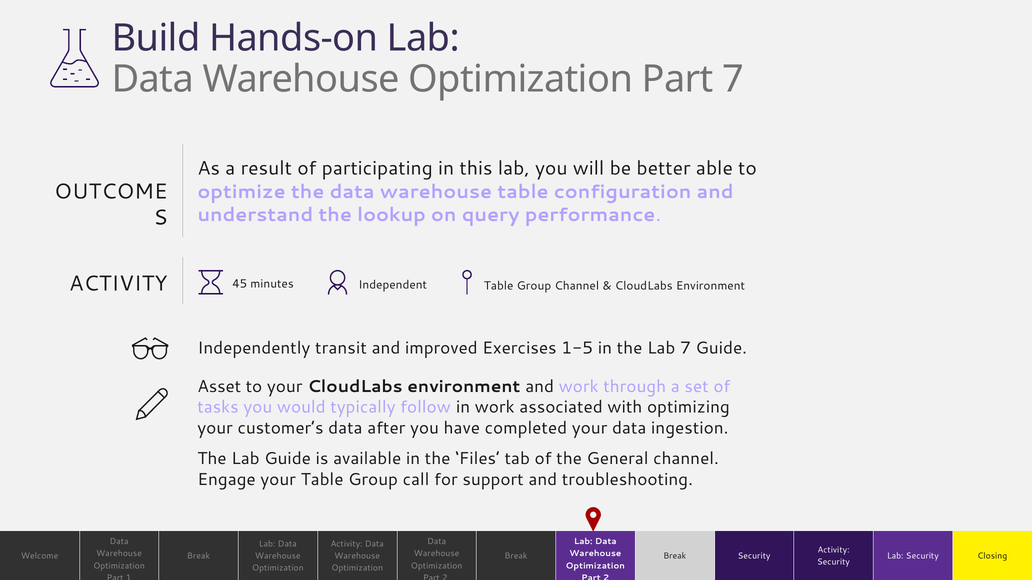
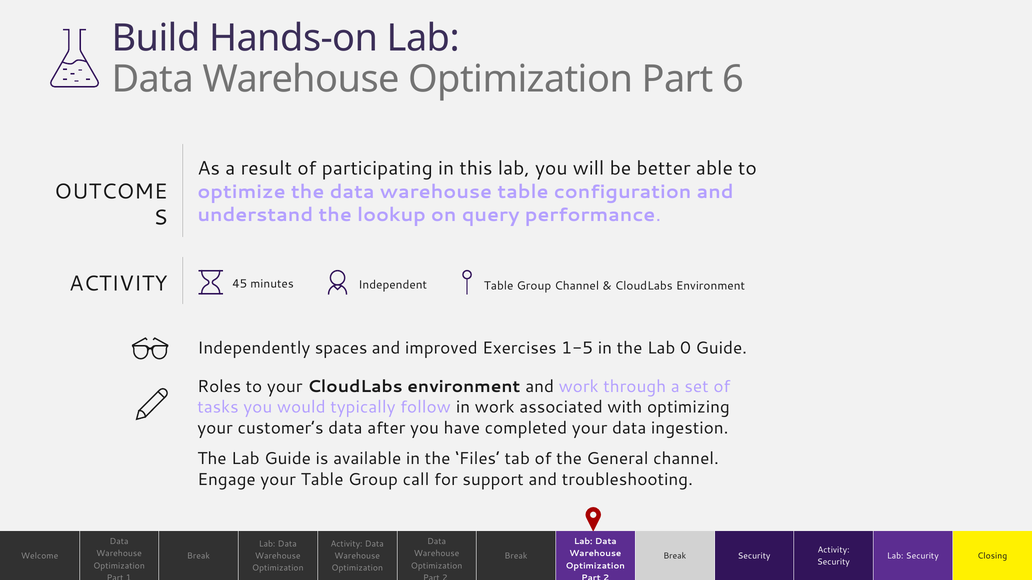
Part 7: 7 -> 6
transit: transit -> spaces
Lab 7: 7 -> 0
Asset: Asset -> Roles
